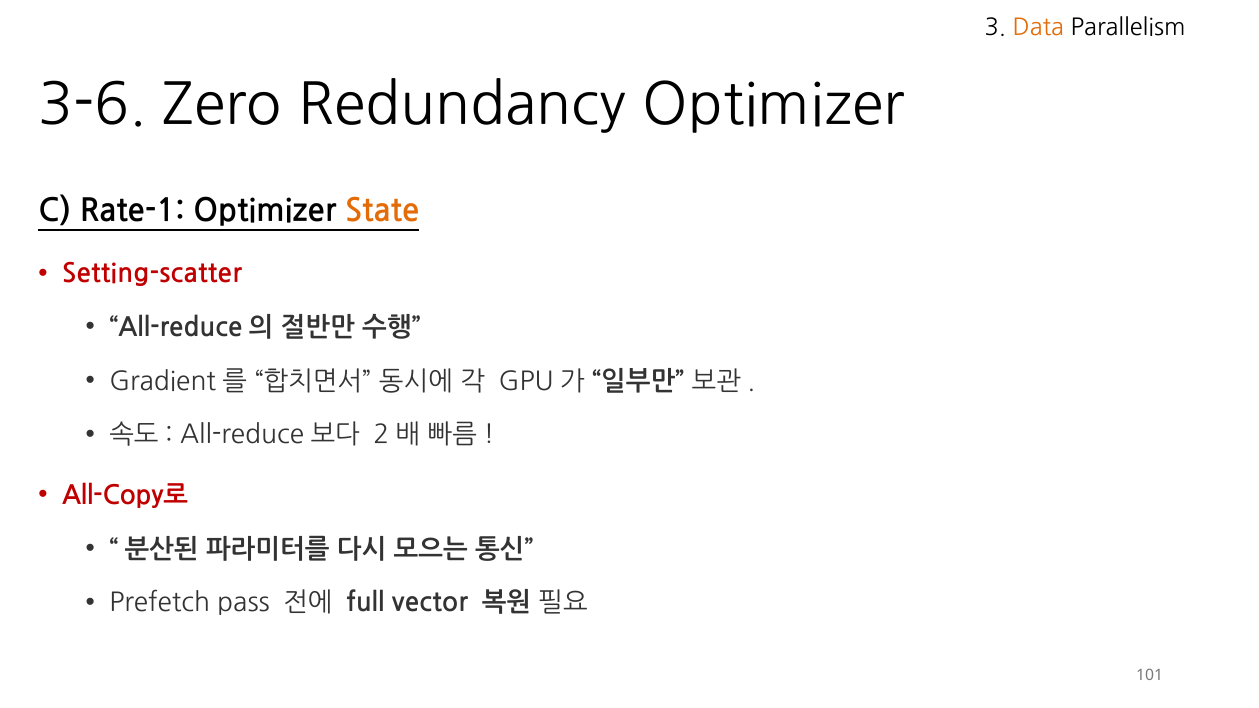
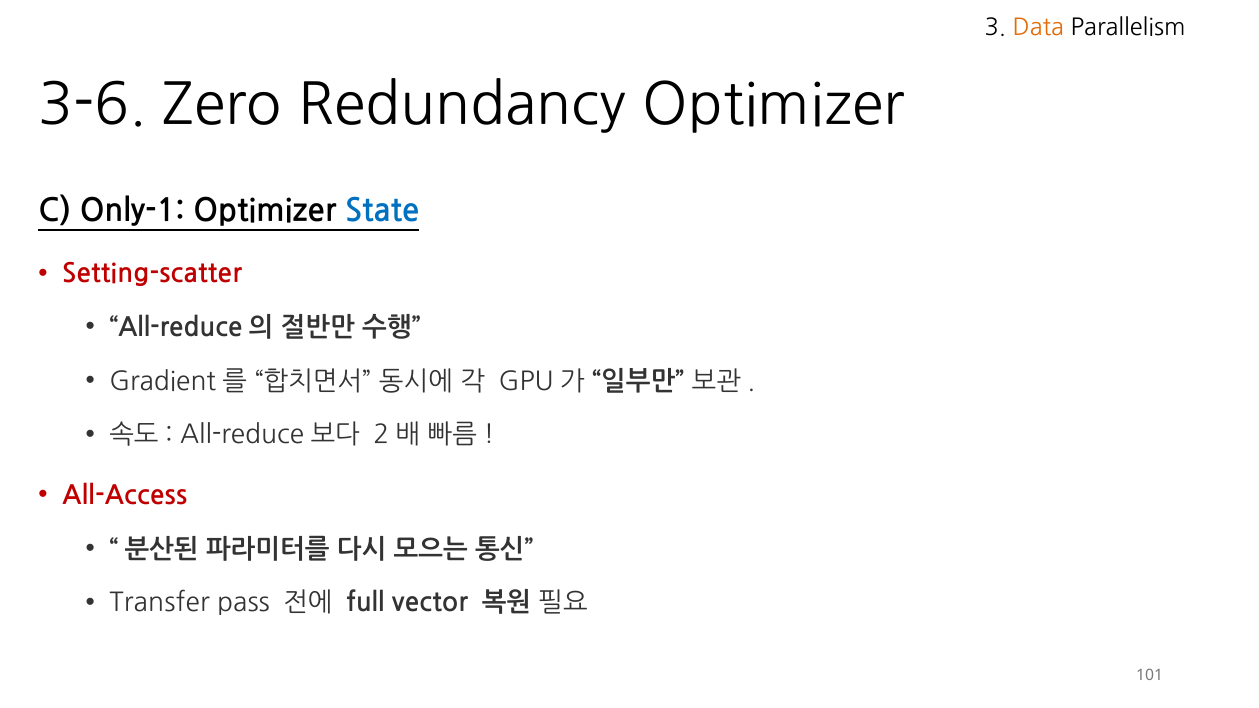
Rate-1: Rate-1 -> Only-1
State colour: orange -> blue
All-Copy로: All-Copy로 -> All-Access
Prefetch: Prefetch -> Transfer
